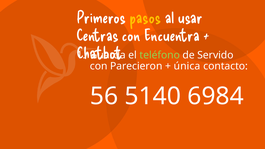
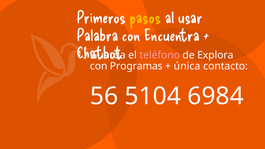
Centras: Centras -> Palabra
teléfono colour: light green -> pink
Servido: Servido -> Explora
Parecieron: Parecieron -> Programas
5140: 5140 -> 5104
